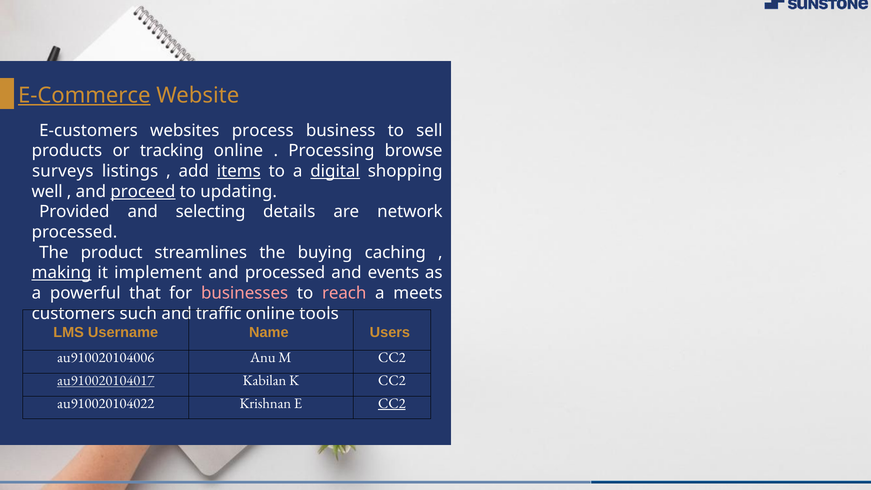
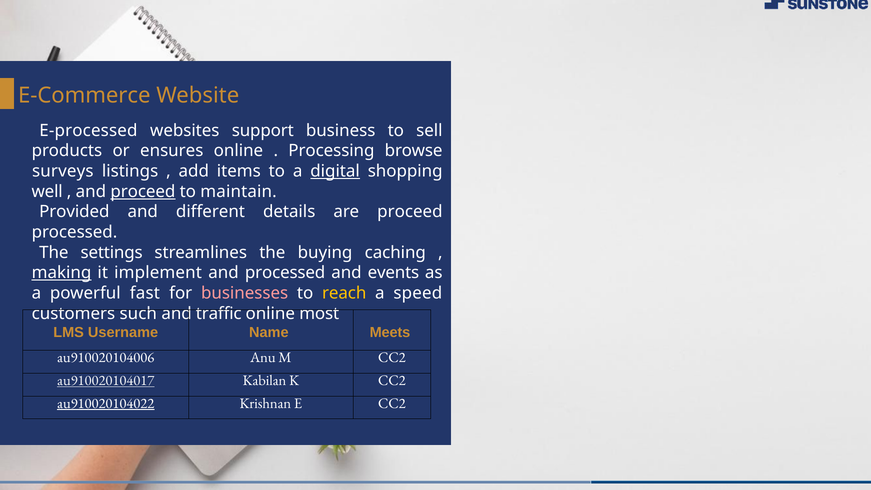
E-Commerce underline: present -> none
E-customers: E-customers -> E-processed
process: process -> support
tracking: tracking -> ensures
items underline: present -> none
updating: updating -> maintain
selecting: selecting -> different
are network: network -> proceed
product: product -> settings
that: that -> fast
reach colour: pink -> yellow
meets: meets -> speed
tools: tools -> most
Users: Users -> Meets
au910020104022 underline: none -> present
CC2 at (392, 403) underline: present -> none
